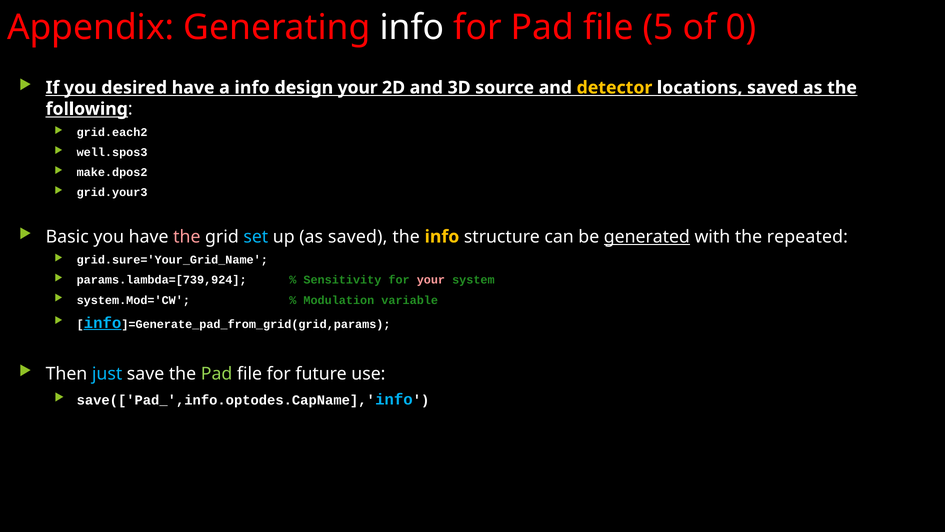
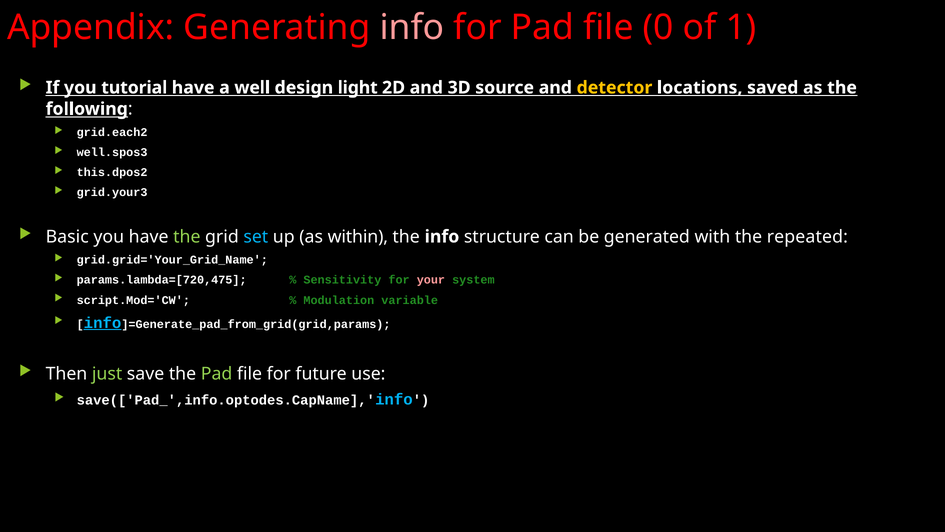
info at (412, 28) colour: white -> pink
5: 5 -> 0
0: 0 -> 1
desired: desired -> tutorial
a info: info -> well
design your: your -> light
make.dpos2: make.dpos2 -> this.dpos2
the at (187, 236) colour: pink -> light green
as saved: saved -> within
info at (442, 236) colour: yellow -> white
generated underline: present -> none
grid.sure='Your_Grid_Name: grid.sure='Your_Grid_Name -> grid.grid='Your_Grid_Name
params.lambda=[739,924: params.lambda=[739,924 -> params.lambda=[720,475
system.Mod='CW: system.Mod='CW -> script.Mod='CW
just colour: light blue -> light green
